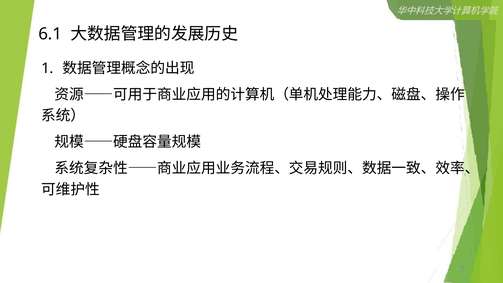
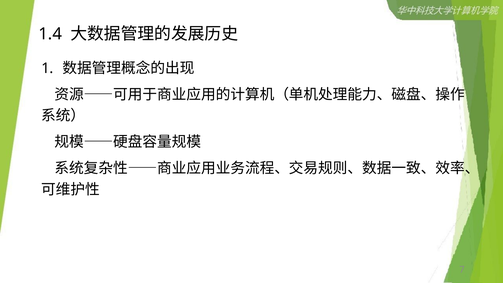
6.1: 6.1 -> 1.4
